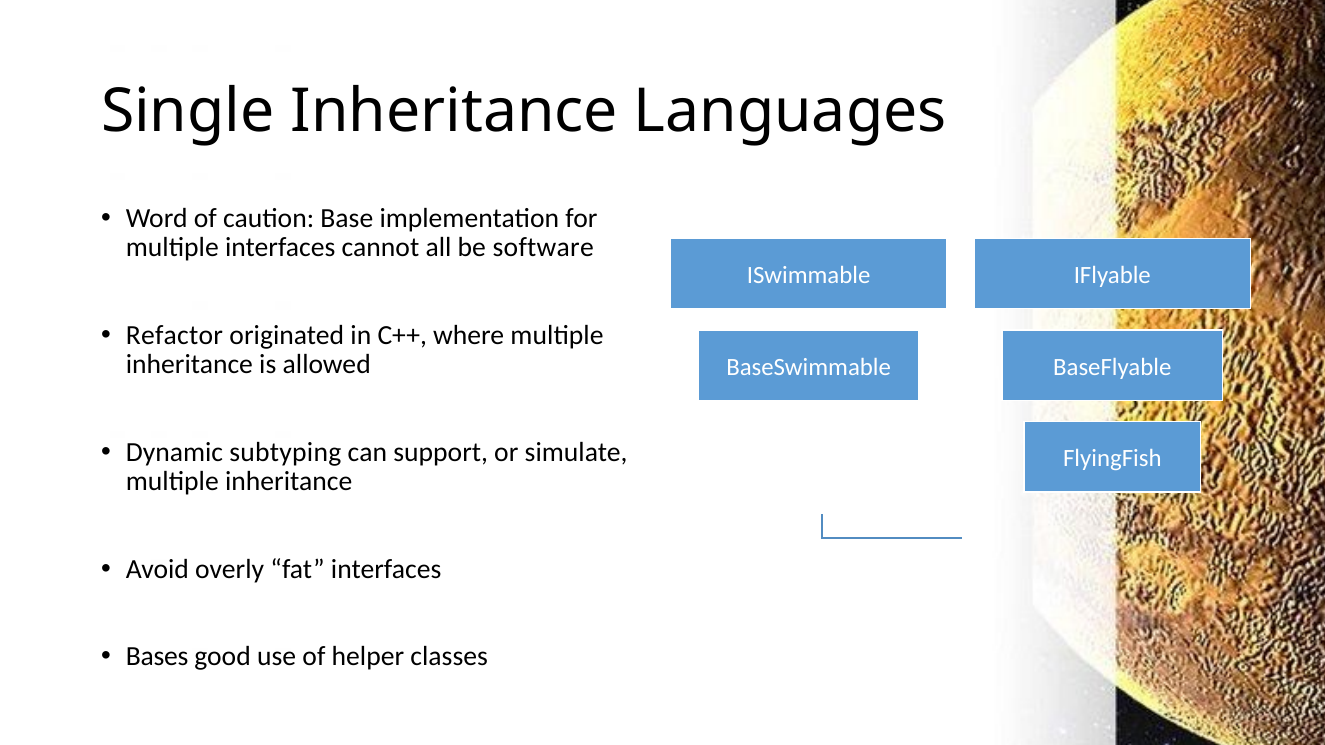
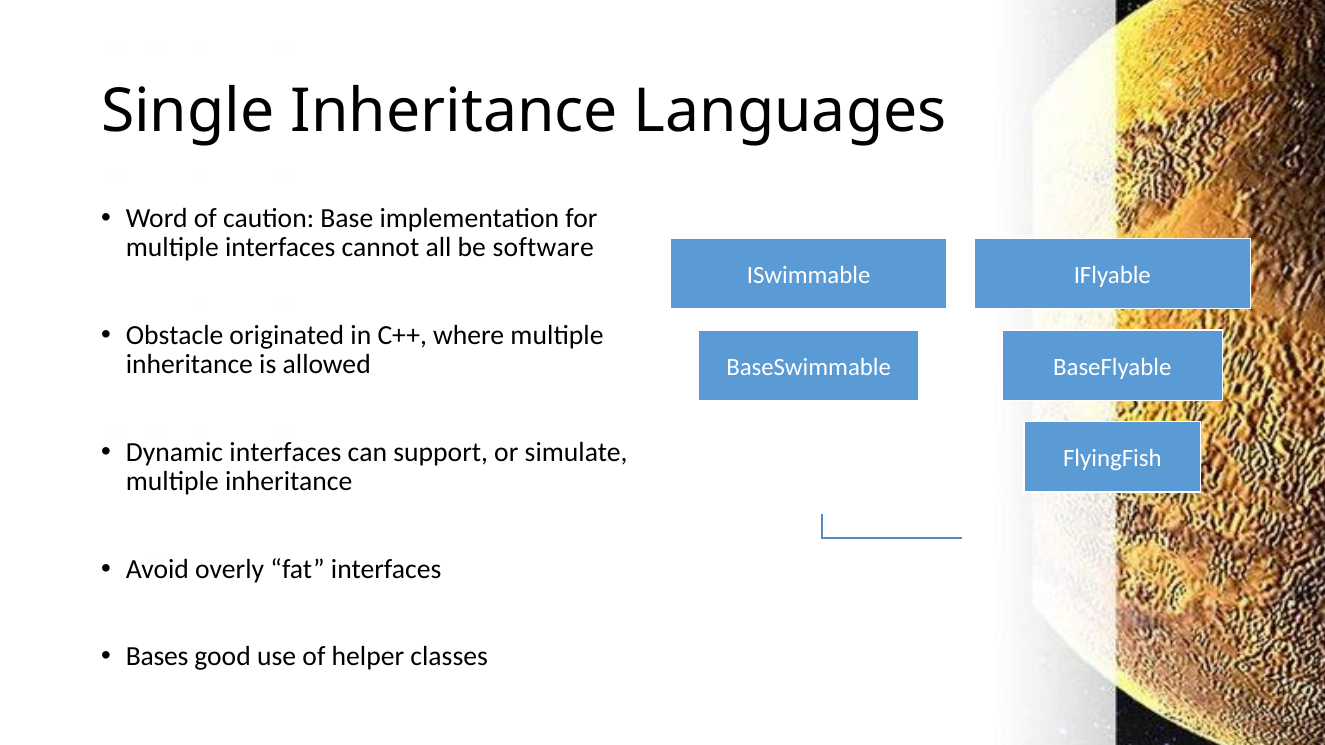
Refactor: Refactor -> Obstacle
Dynamic subtyping: subtyping -> interfaces
